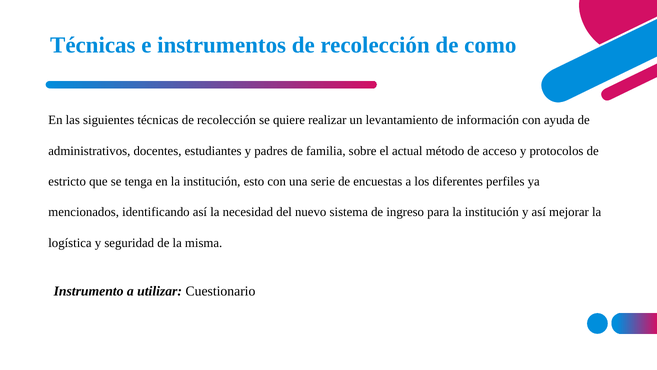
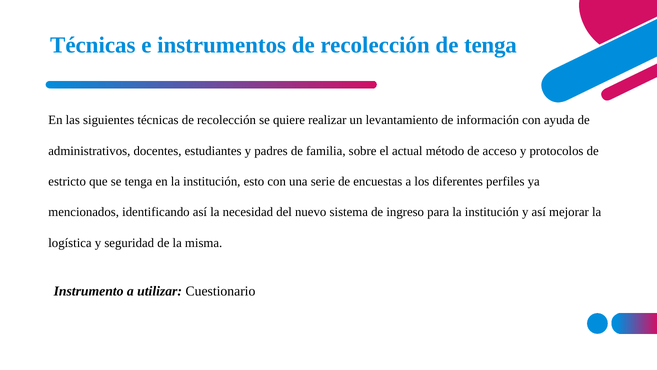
de como: como -> tenga
